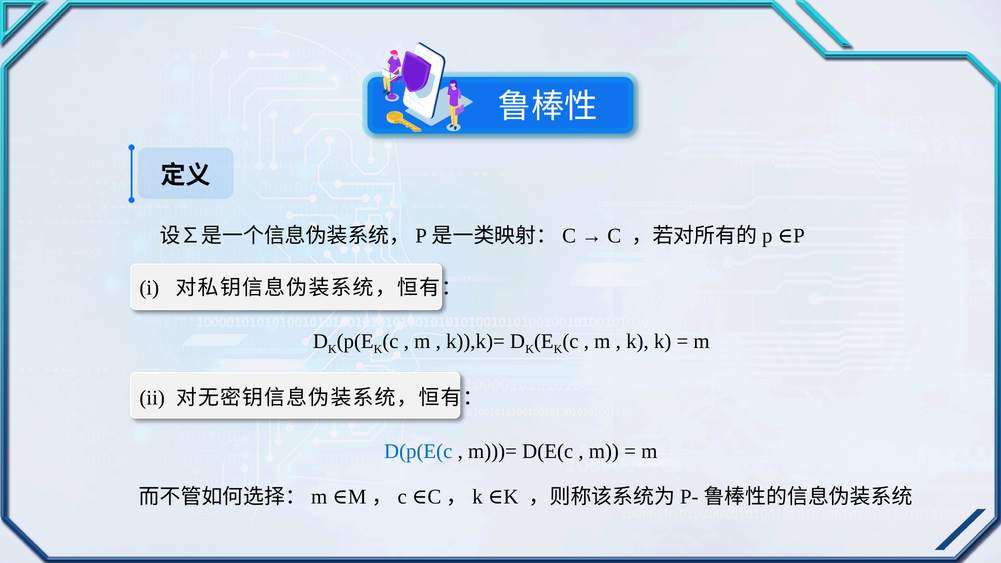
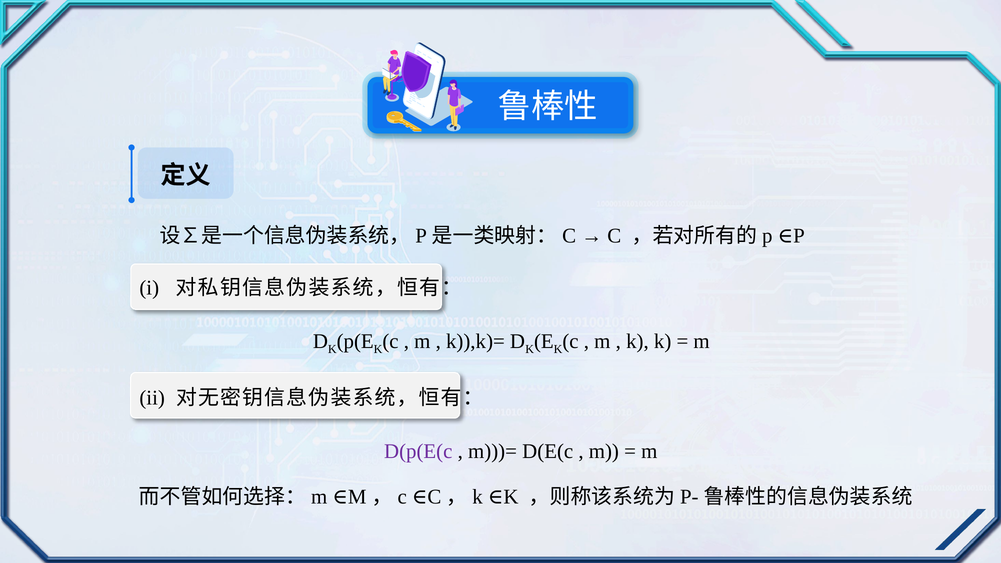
D(p(E(c colour: blue -> purple
